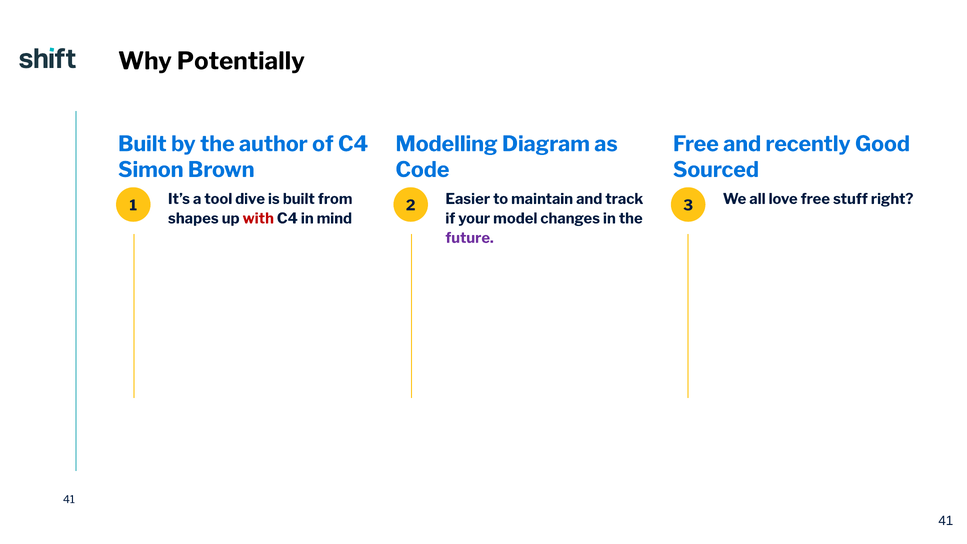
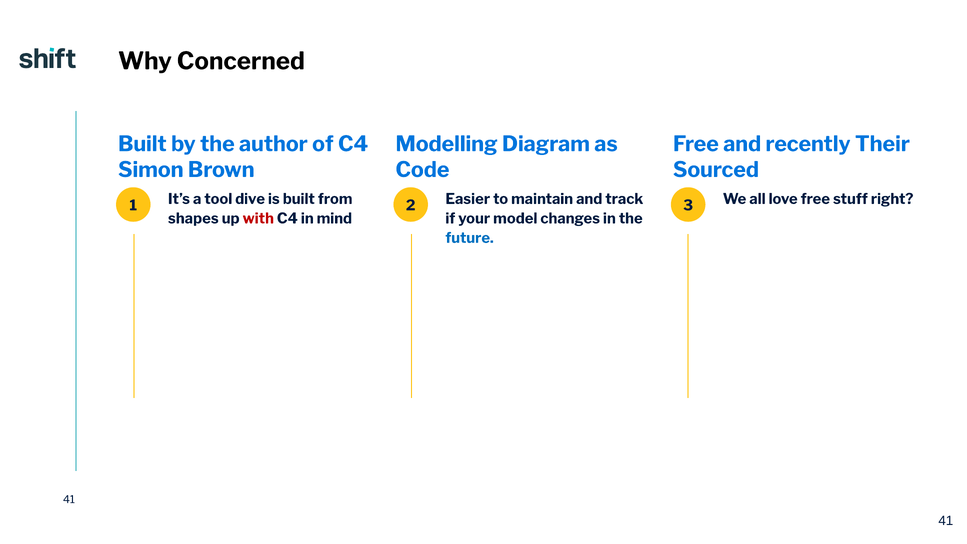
Potentially: Potentially -> Concerned
Good: Good -> Their
future colour: purple -> blue
